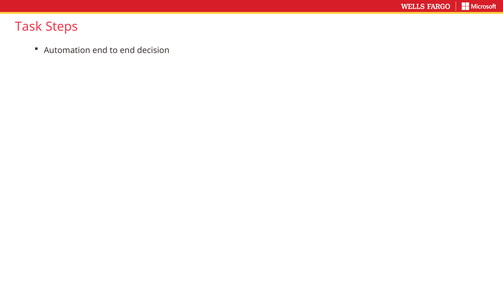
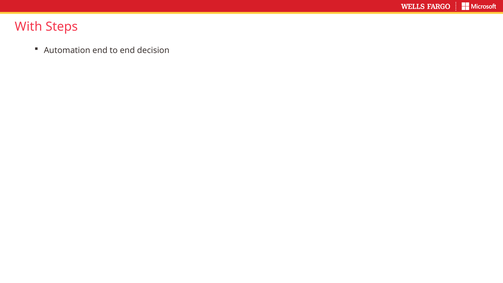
Task: Task -> With
